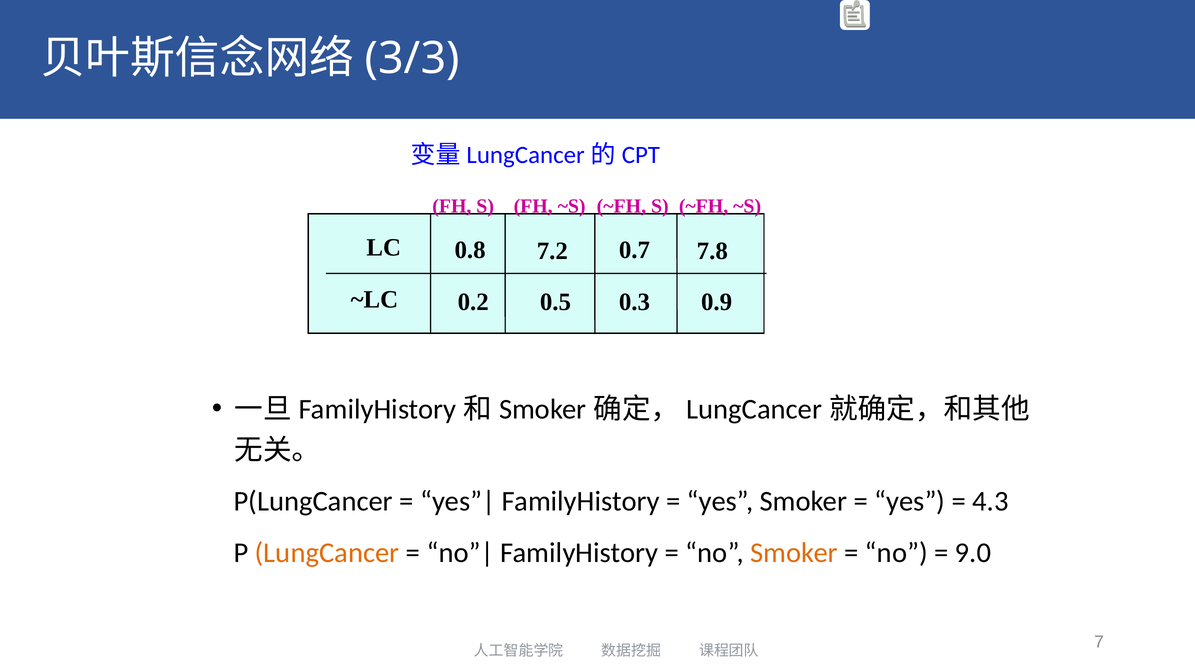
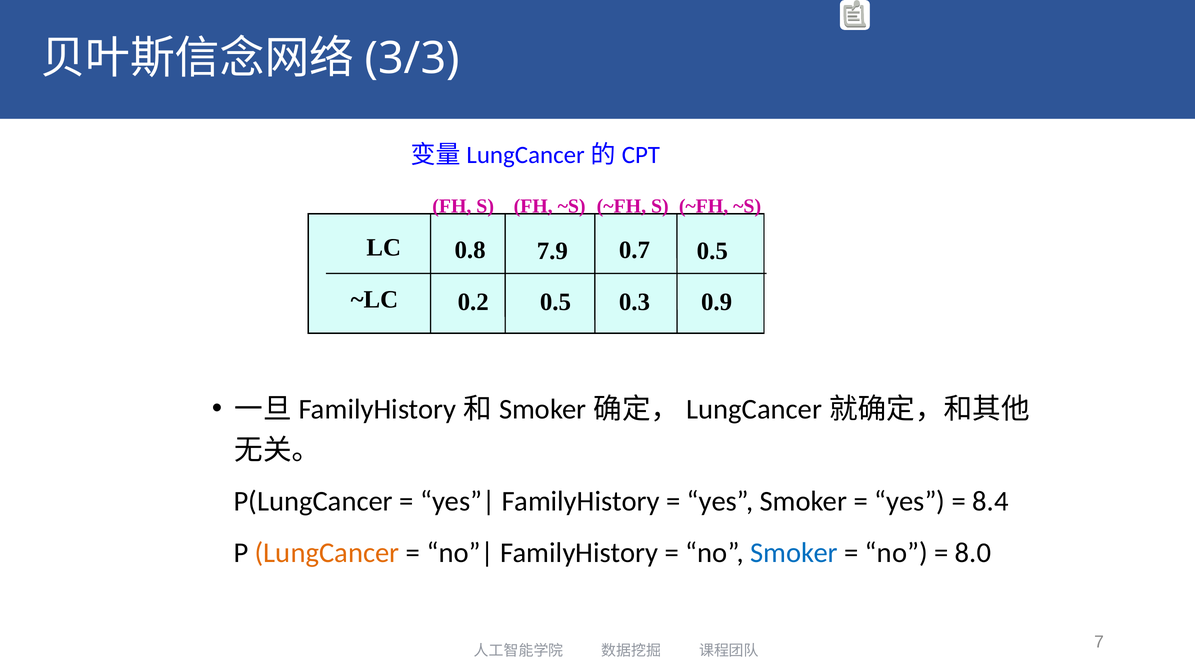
7.2: 7.2 -> 7.9
7.8 at (712, 251): 7.8 -> 0.5
4.3: 4.3 -> 8.4
Smoker at (794, 553) colour: orange -> blue
9.0: 9.0 -> 8.0
